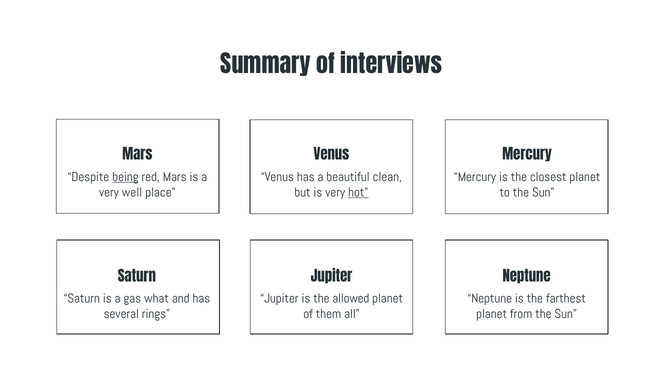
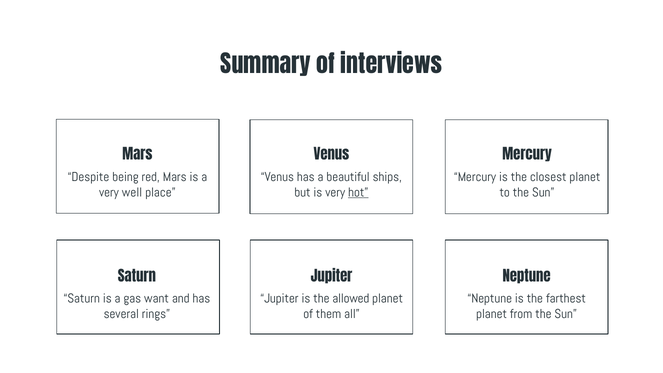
being underline: present -> none
clean: clean -> ships
what: what -> want
